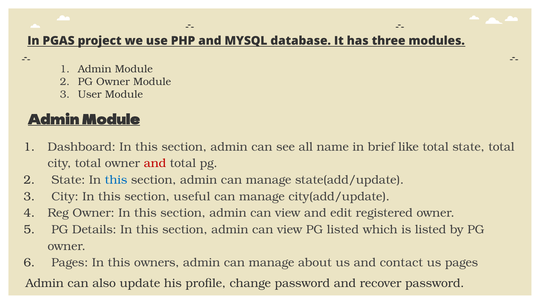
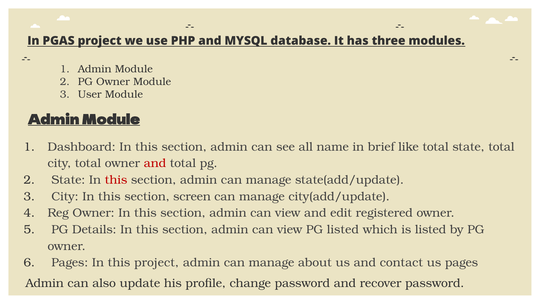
this at (116, 180) colour: blue -> red
useful: useful -> screen
this owners: owners -> project
